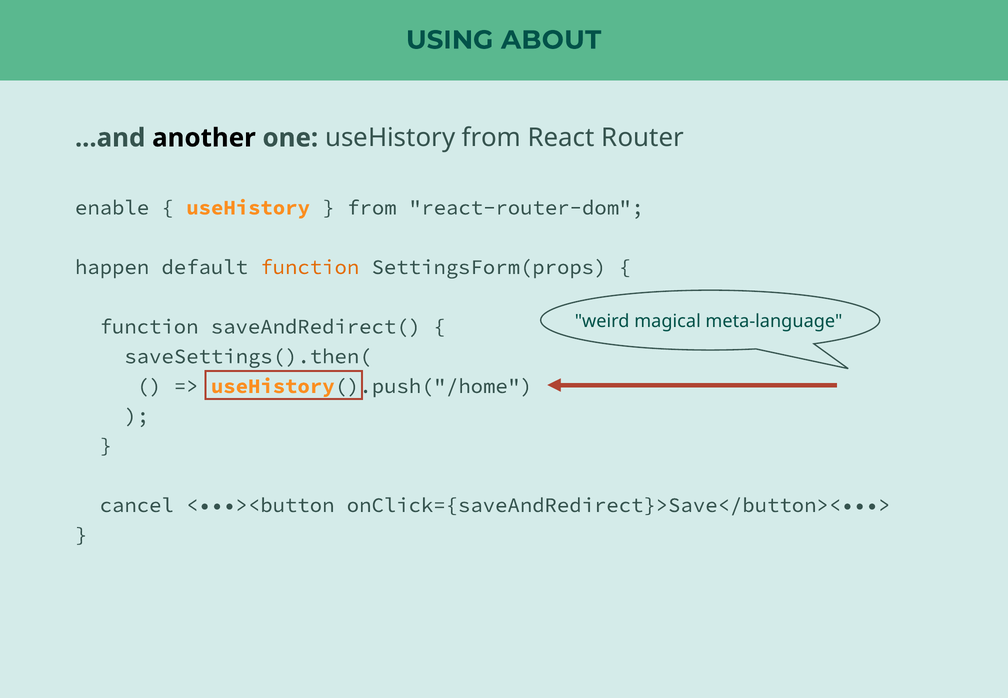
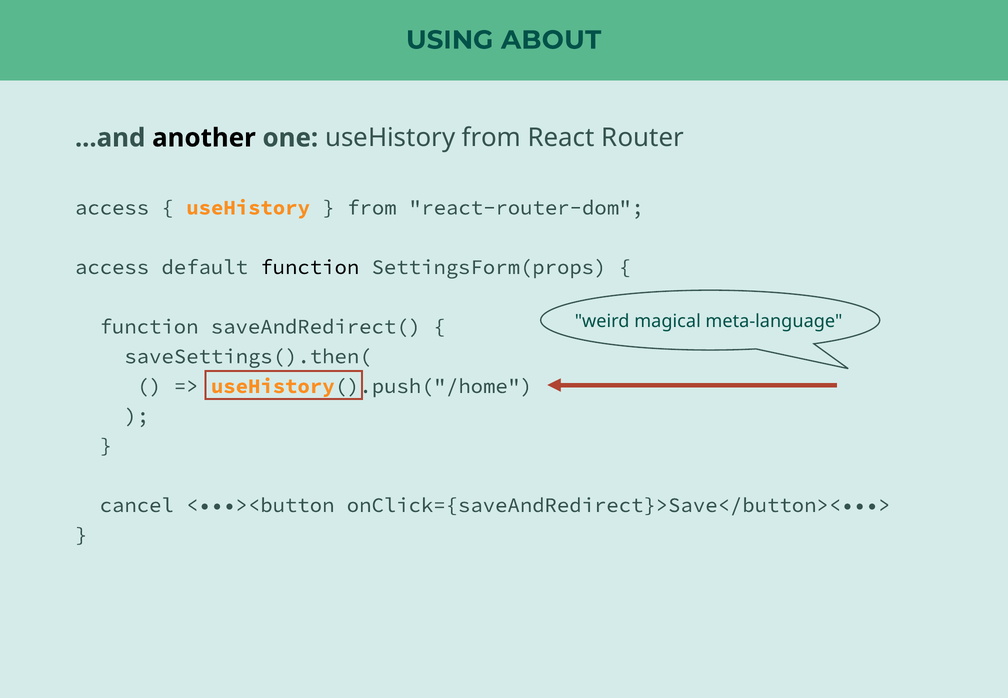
enable at (112, 208): enable -> access
happen at (112, 267): happen -> access
function at (310, 267) colour: orange -> black
